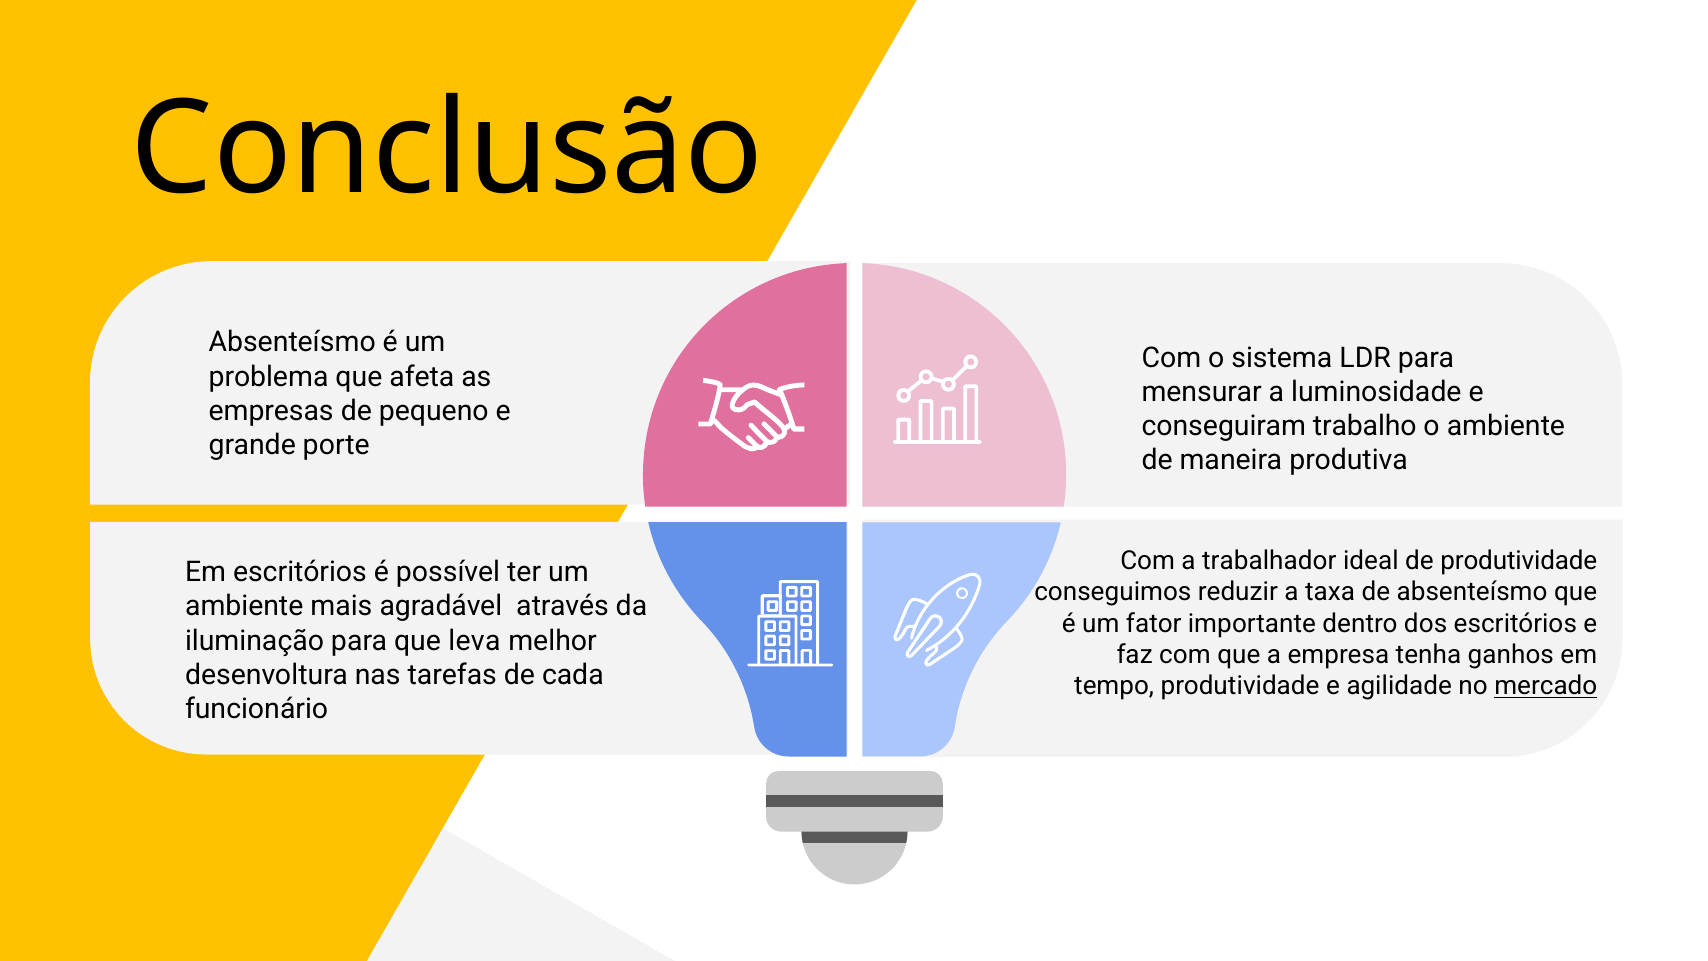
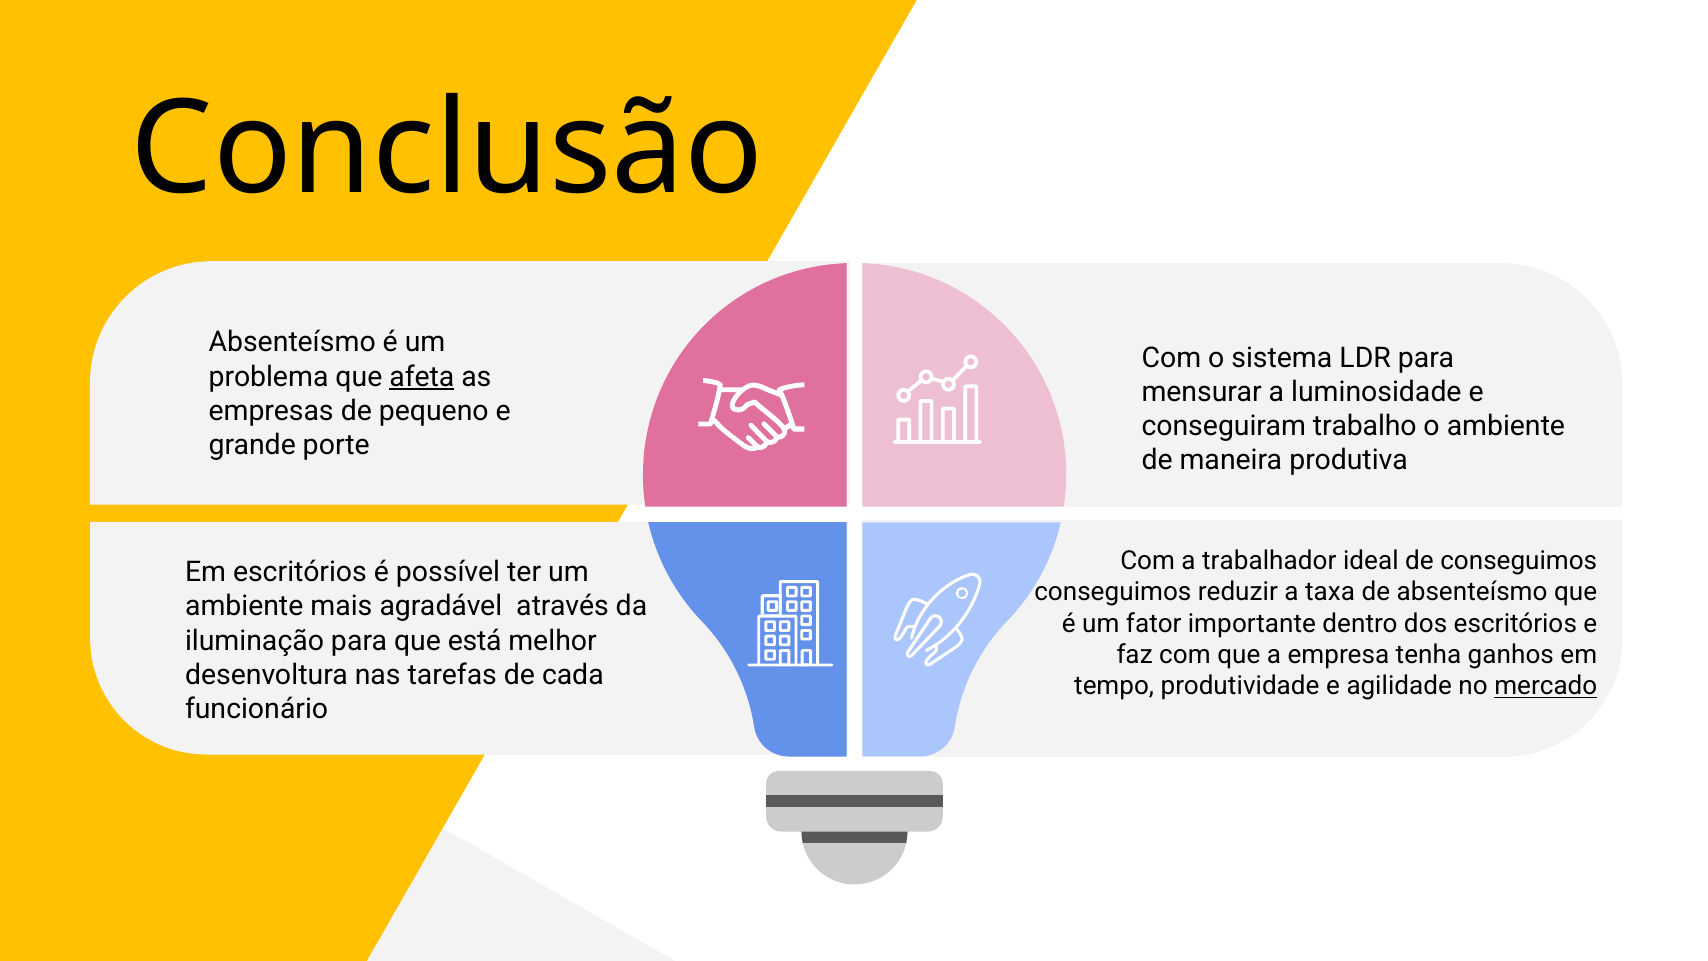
afeta underline: none -> present
de produtividade: produtividade -> conseguimos
leva: leva -> está
